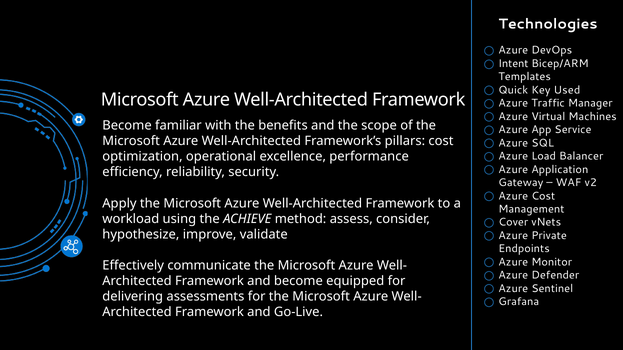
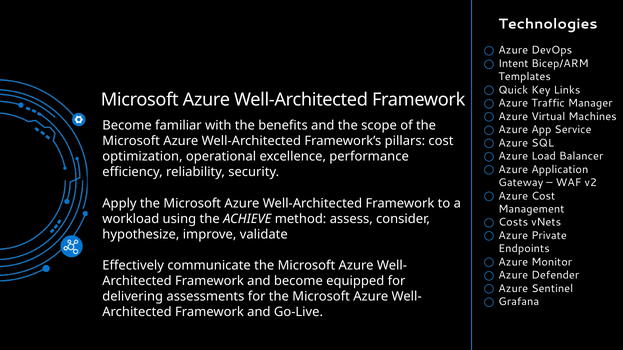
Used: Used -> Links
Cover: Cover -> Costs
